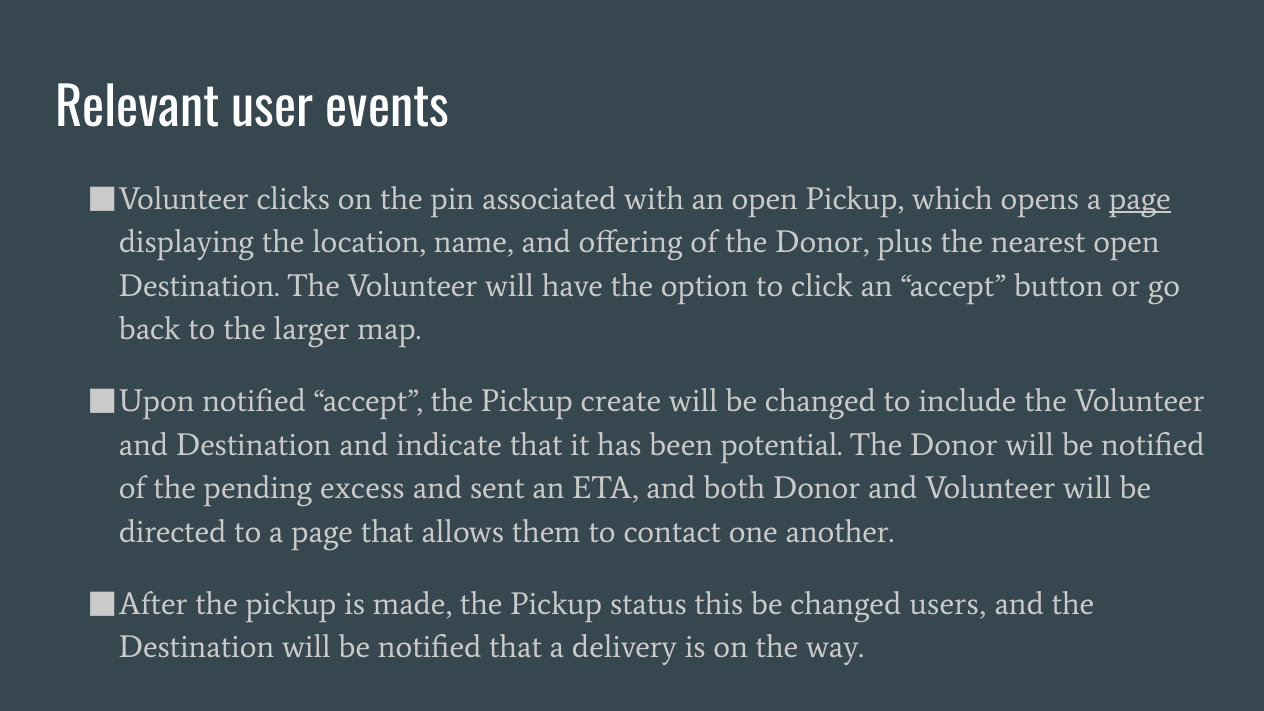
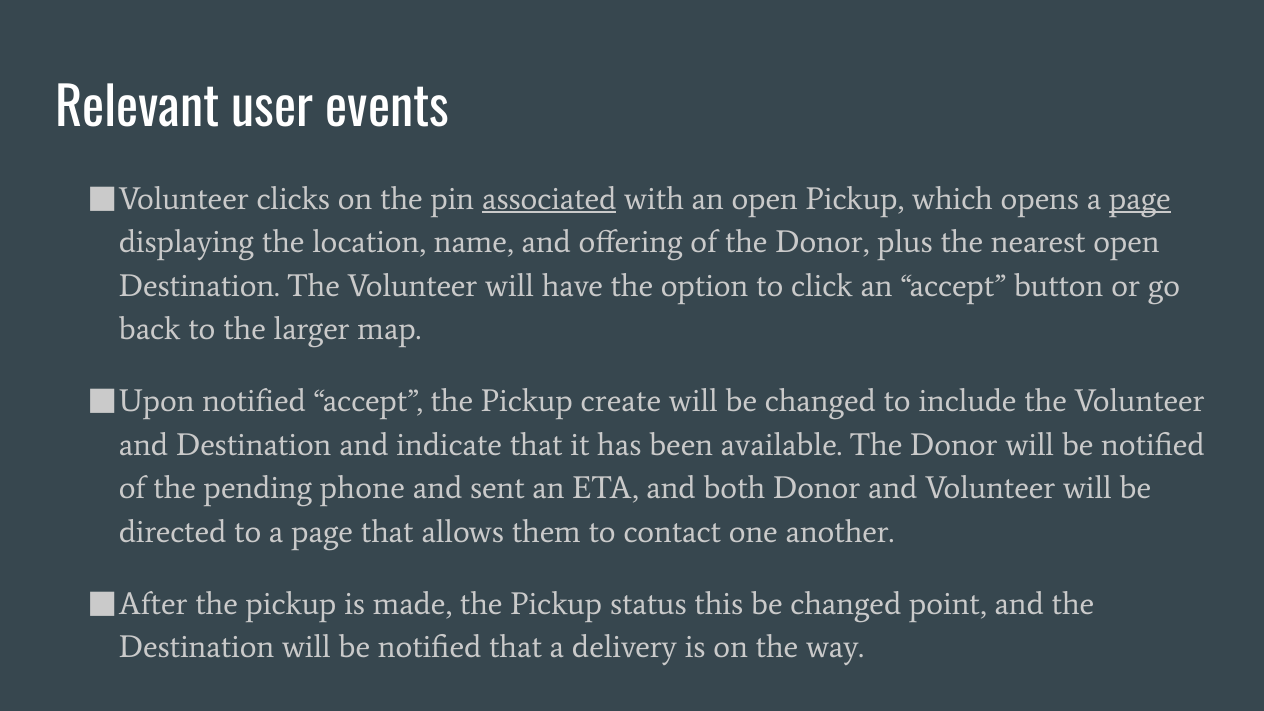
associated underline: none -> present
potential: potential -> available
excess: excess -> phone
users: users -> point
